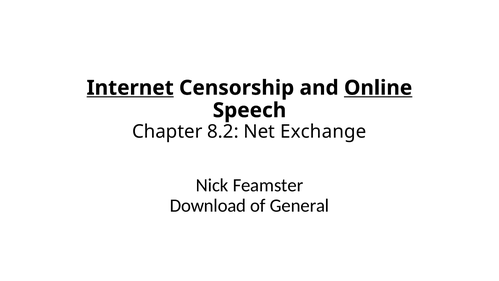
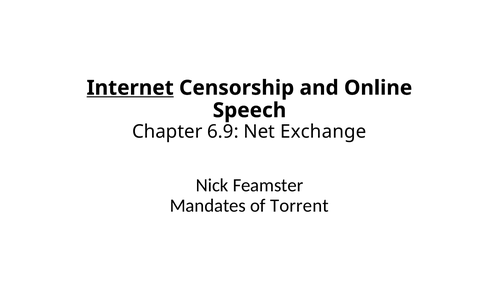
Online underline: present -> none
8.2: 8.2 -> 6.9
Download: Download -> Mandates
General: General -> Torrent
